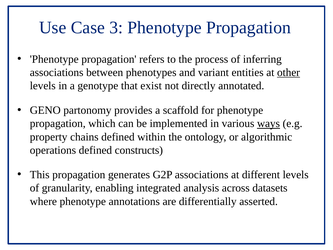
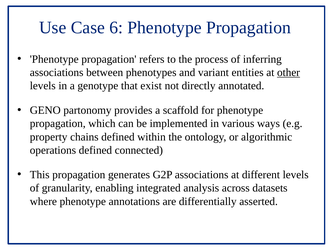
3: 3 -> 6
ways underline: present -> none
constructs: constructs -> connected
